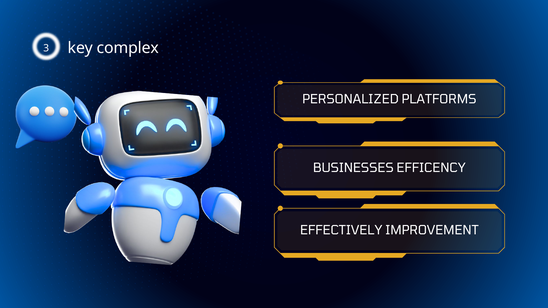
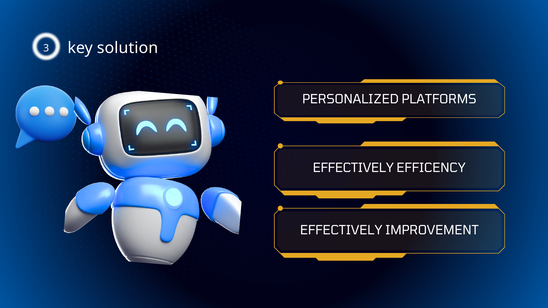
complex: complex -> solution
BUSINESSES at (353, 168): BUSINESSES -> EFFECTIVELY
